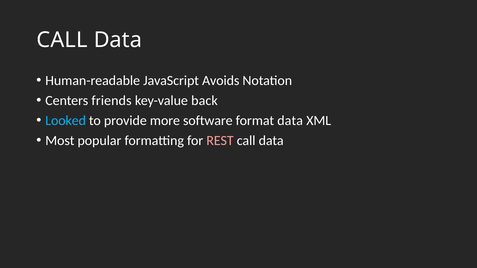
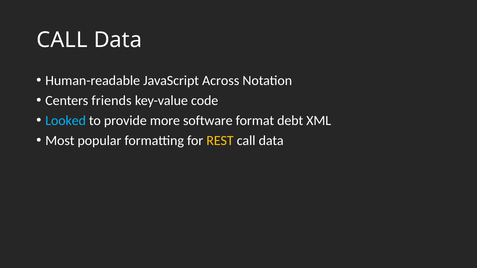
Avoids: Avoids -> Across
back: back -> code
format data: data -> debt
REST colour: pink -> yellow
